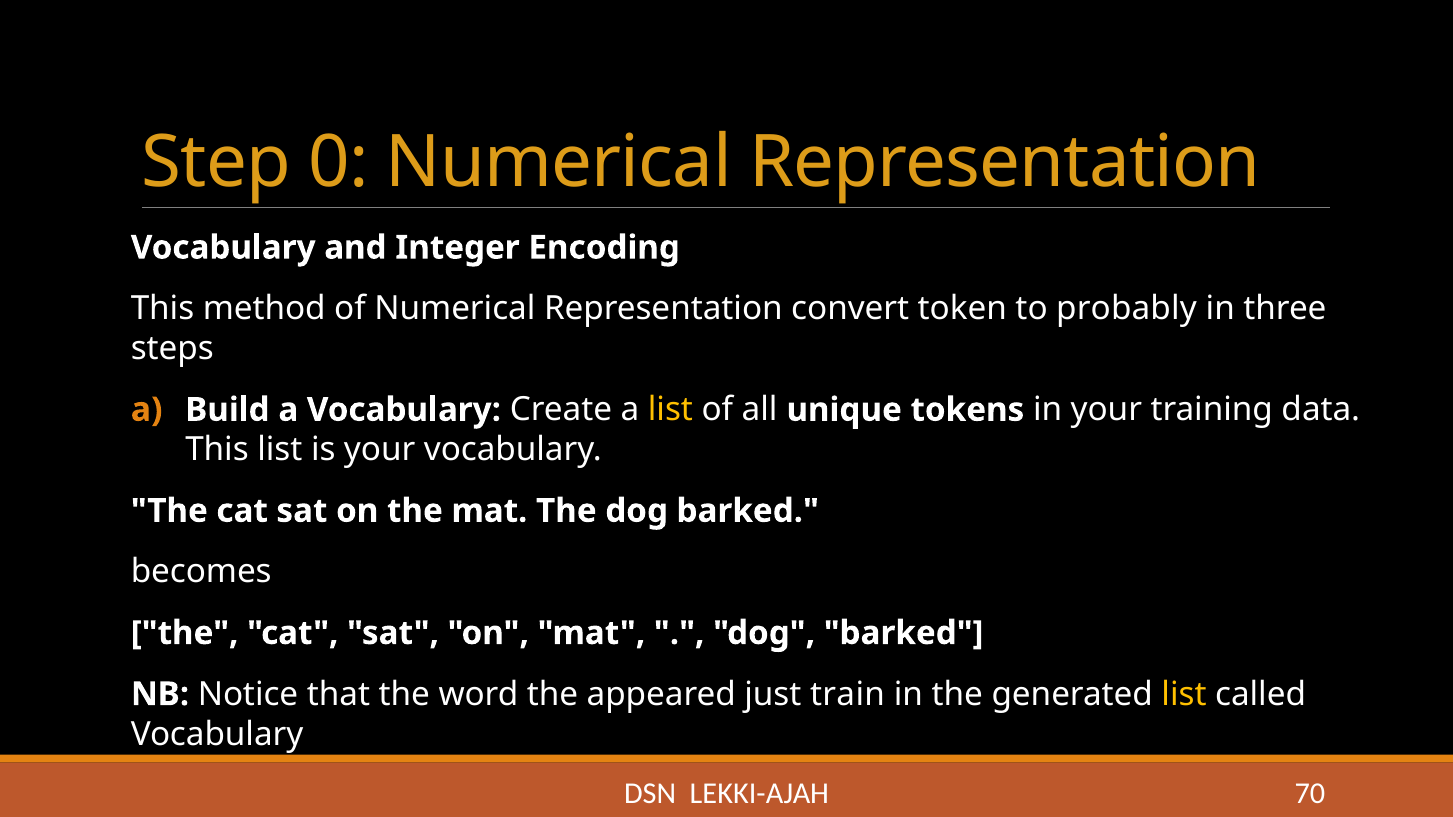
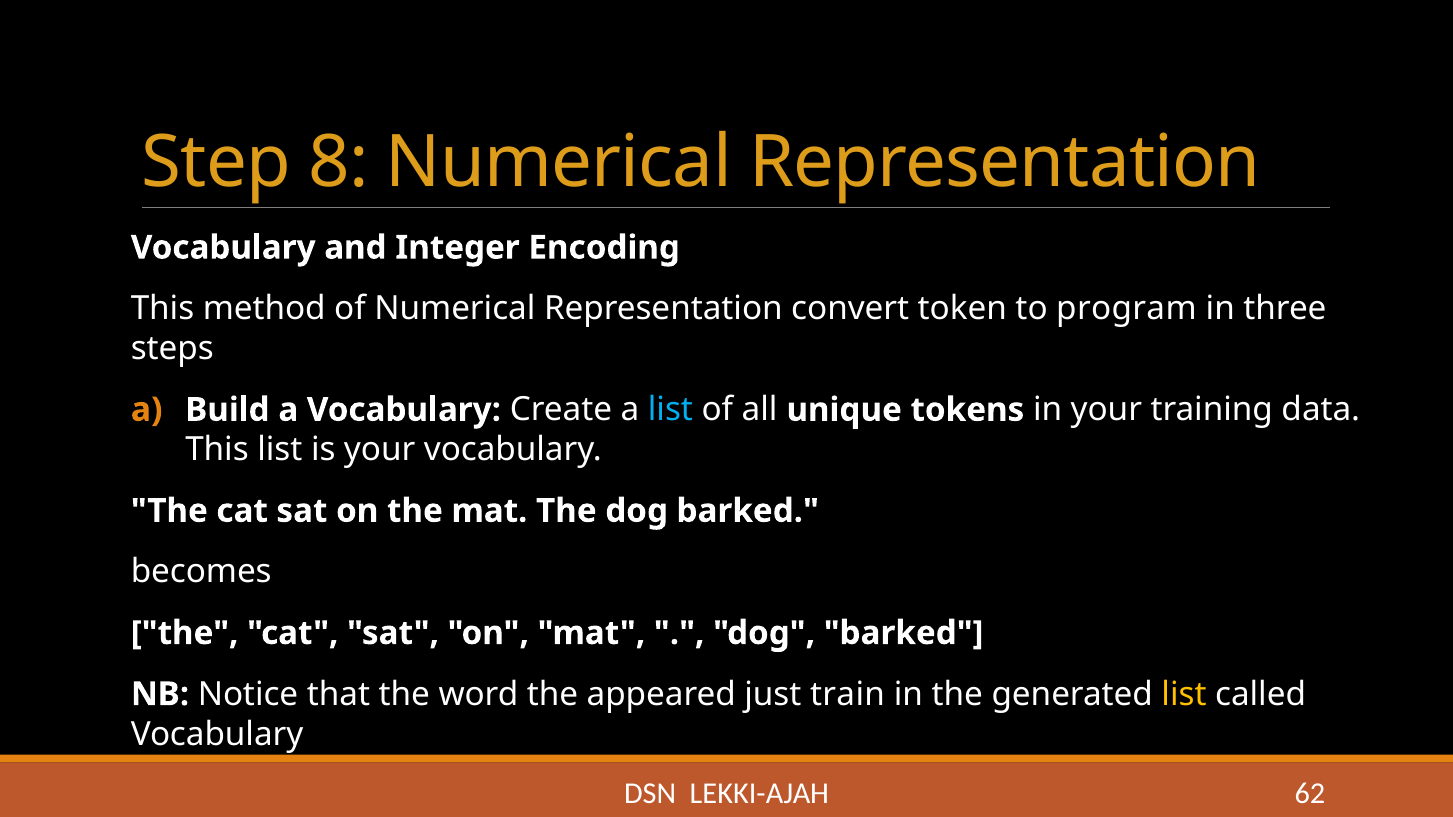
0: 0 -> 8
probably: probably -> program
list at (670, 410) colour: yellow -> light blue
70: 70 -> 62
